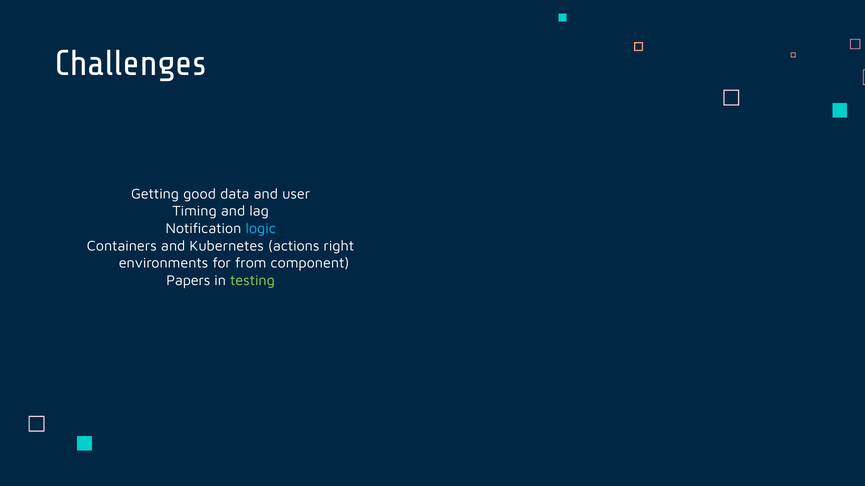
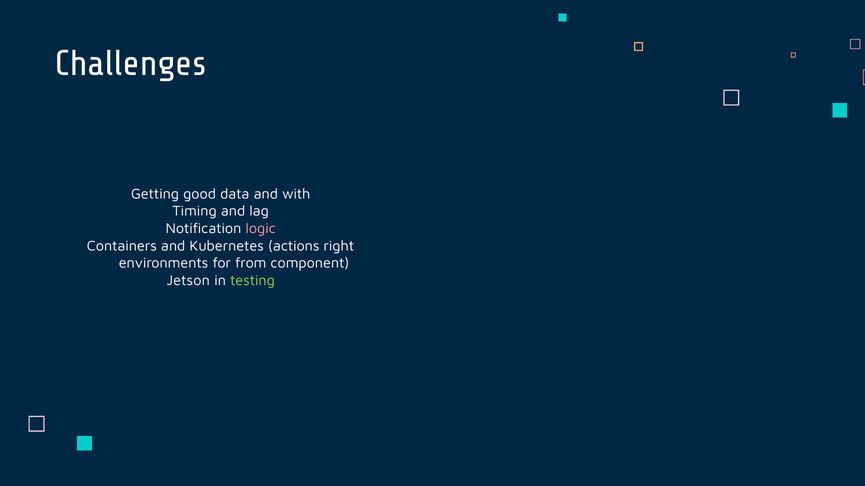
user: user -> with
logic colour: light blue -> pink
Papers: Papers -> Jetson
